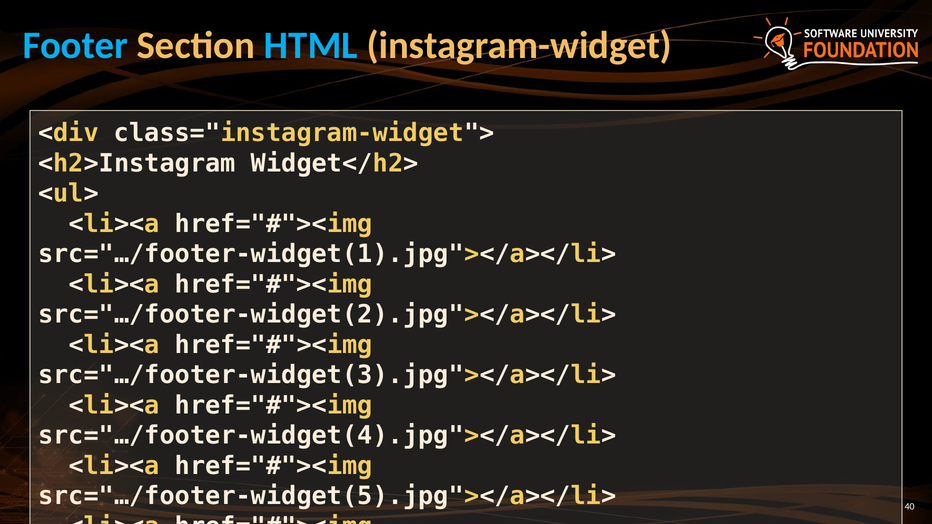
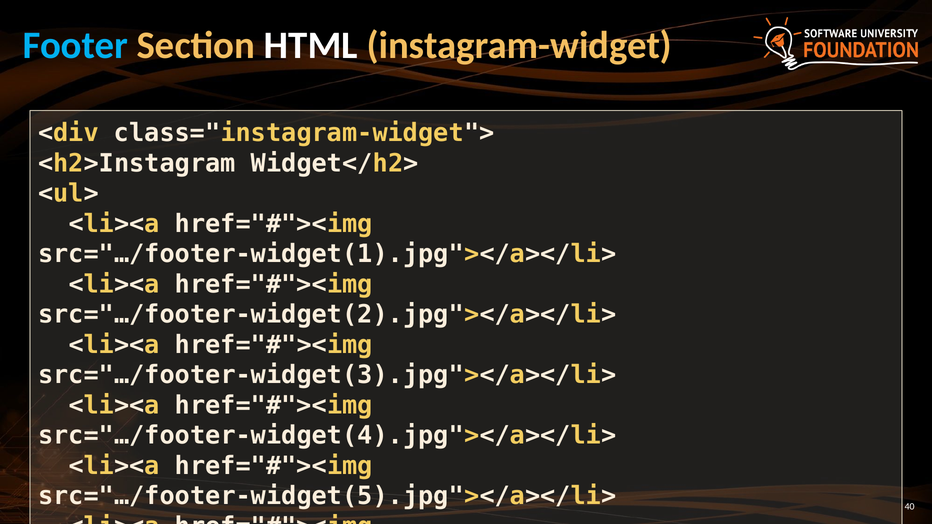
HTML colour: light blue -> white
